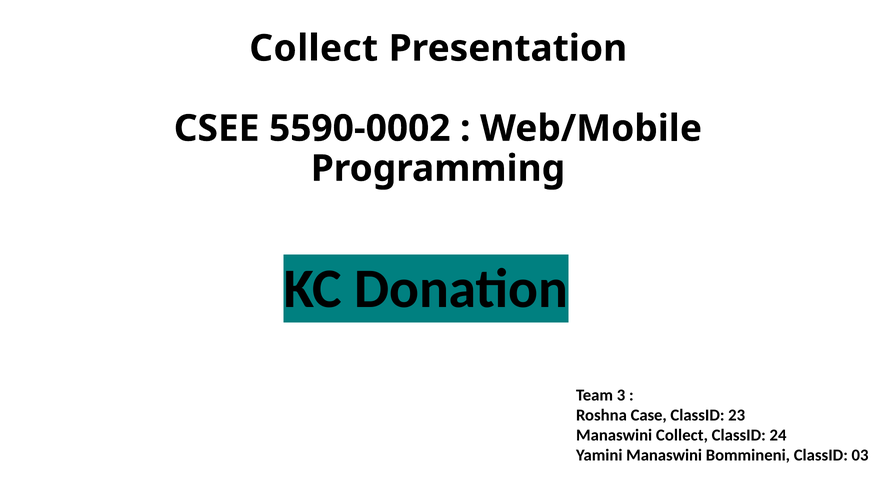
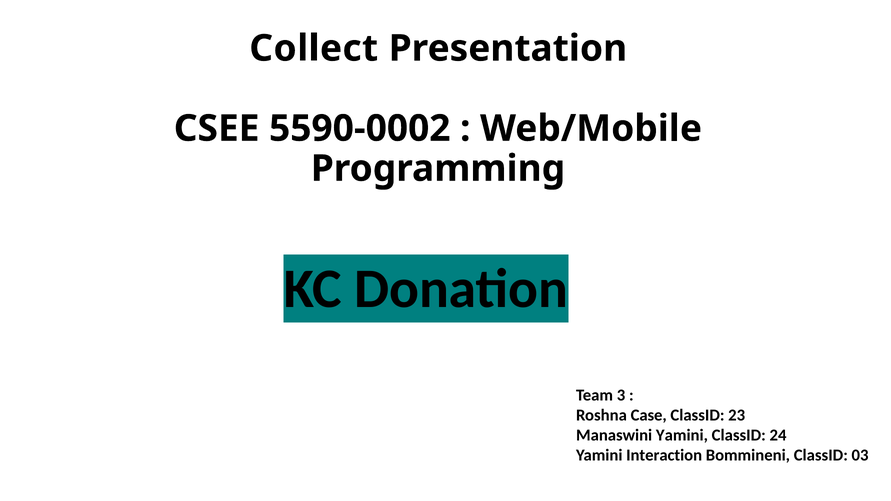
Manaswini Collect: Collect -> Yamini
Yamini Manaswini: Manaswini -> Interaction
